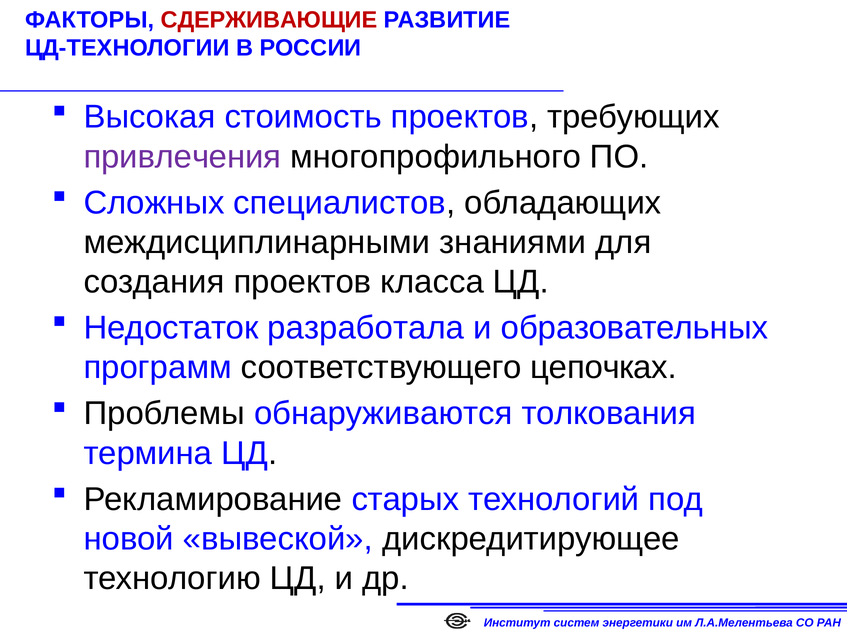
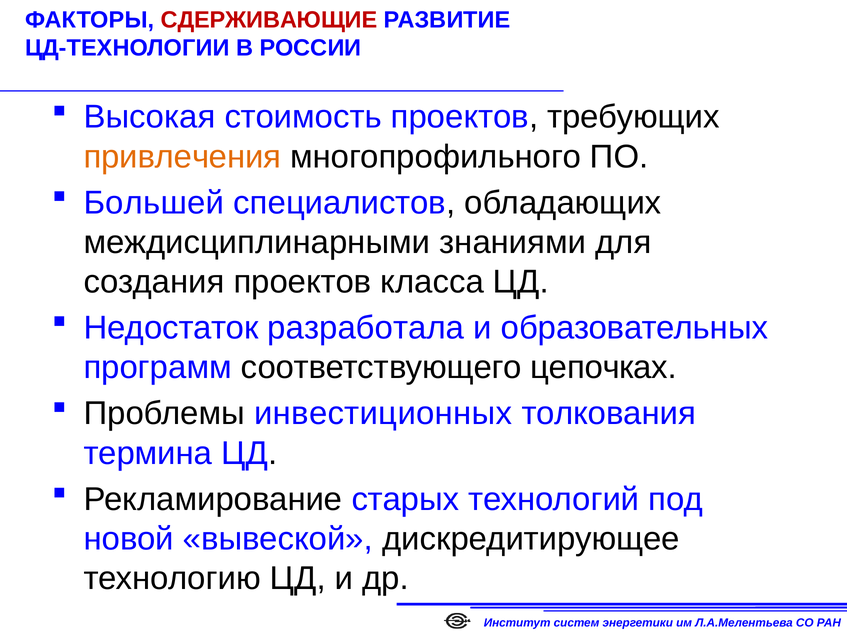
привлечения colour: purple -> orange
Сложных: Сложных -> Большей
обнаруживаются: обнаруживаются -> инвестиционных
